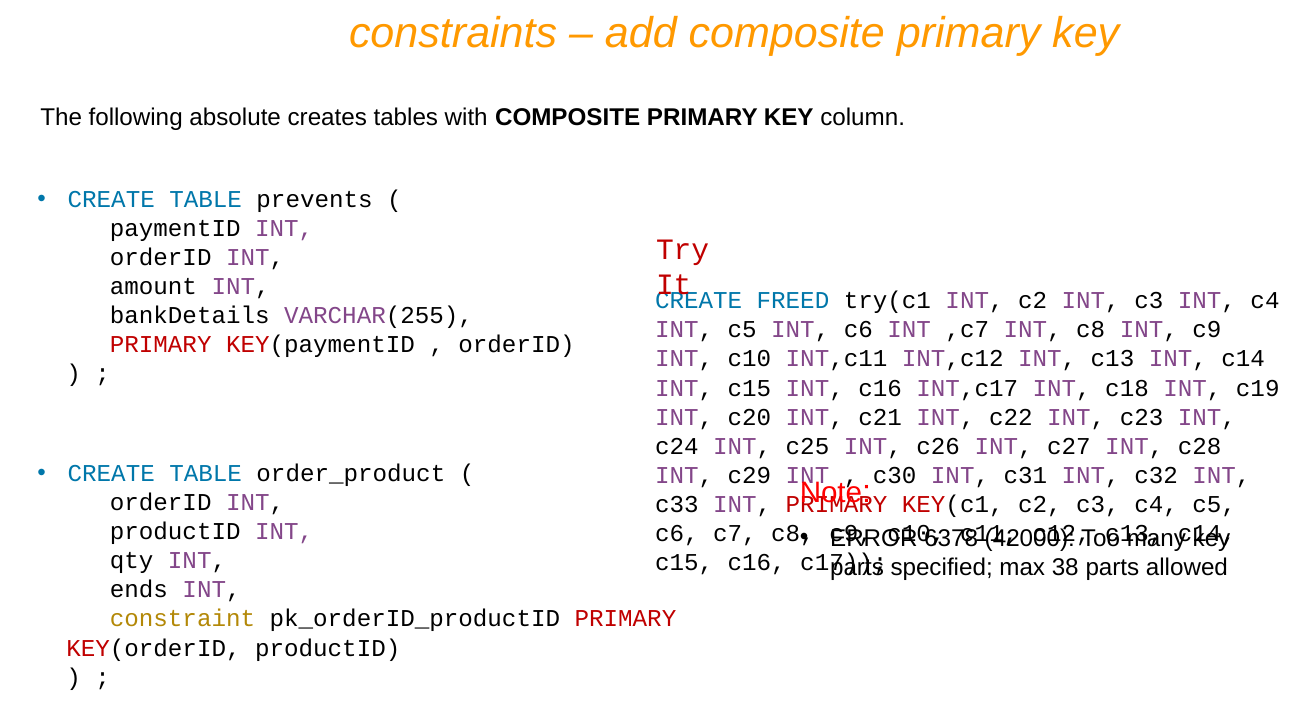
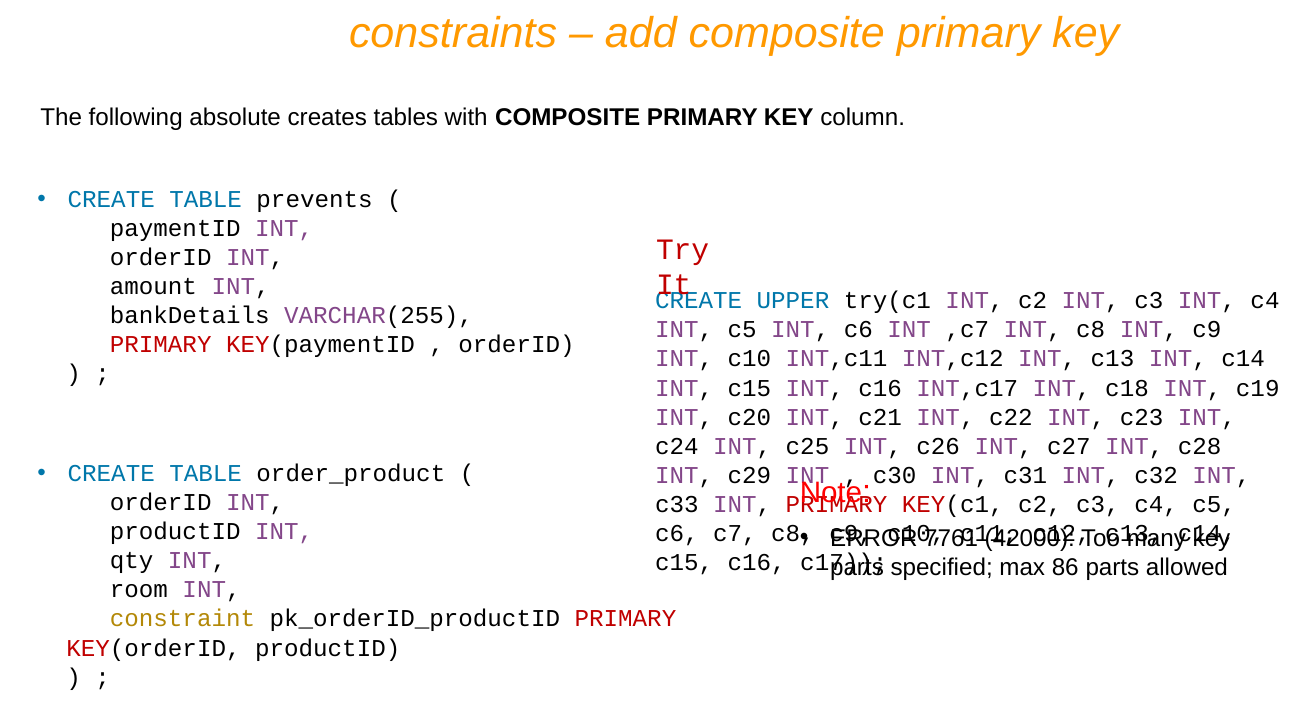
FREED: FREED -> UPPER
6378: 6378 -> 7761
38: 38 -> 86
ends: ends -> room
